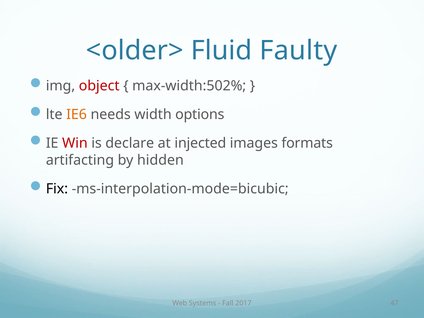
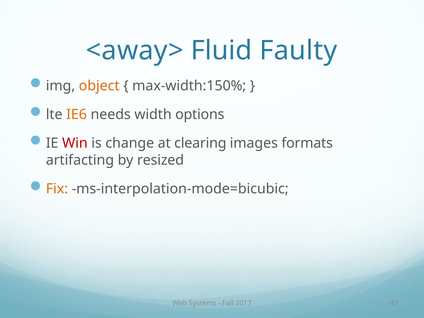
<older>: <older> -> <away>
object colour: red -> orange
max-width:502%: max-width:502% -> max-width:150%
declare: declare -> change
injected: injected -> clearing
hidden: hidden -> resized
Fix colour: black -> orange
